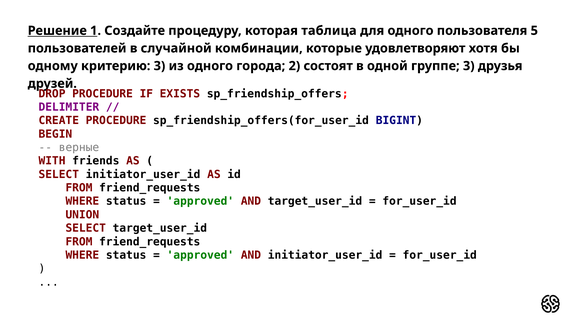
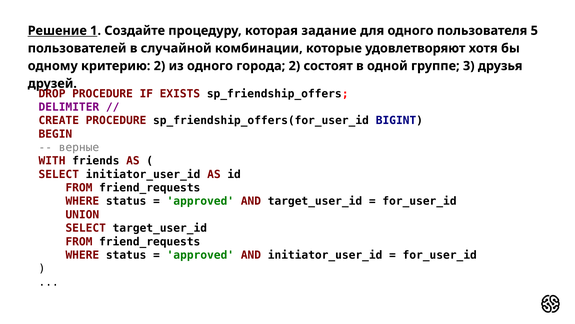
таблица: таблица -> задание
критерию 3: 3 -> 2
